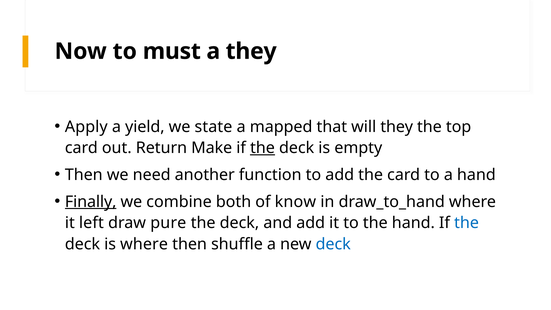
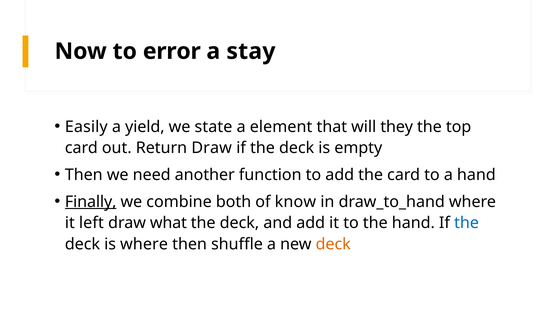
must: must -> error
a they: they -> stay
Apply: Apply -> Easily
mapped: mapped -> element
Return Make: Make -> Draw
the at (262, 148) underline: present -> none
pure: pure -> what
deck at (333, 244) colour: blue -> orange
